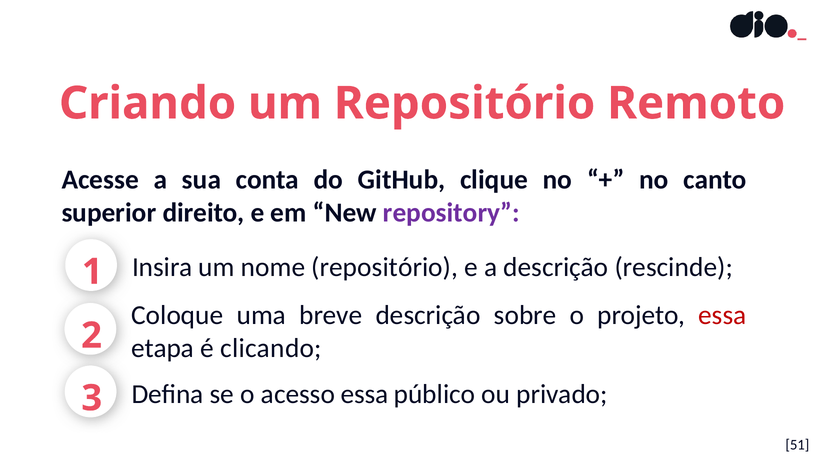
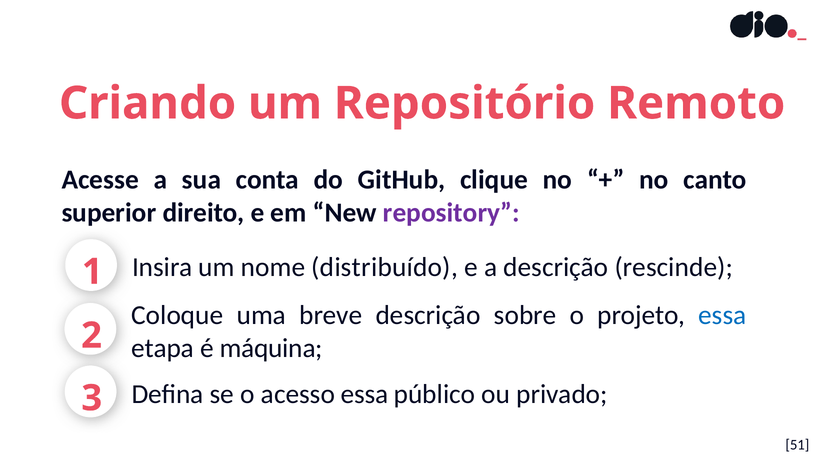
nome repositório: repositório -> distribuído
essa at (722, 315) colour: red -> blue
clicando: clicando -> máquina
